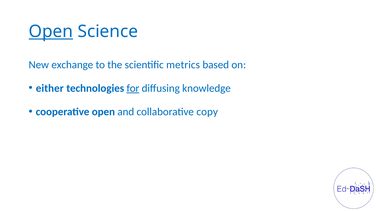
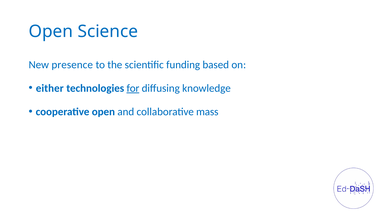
Open at (51, 32) underline: present -> none
exchange: exchange -> presence
metrics: metrics -> funding
copy: copy -> mass
